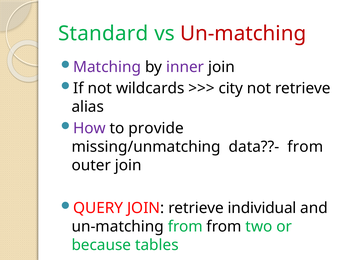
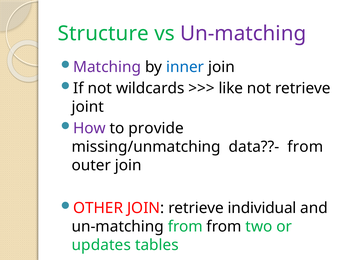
Standard: Standard -> Structure
Un-matching at (243, 33) colour: red -> purple
inner colour: purple -> blue
city: city -> like
alias: alias -> joint
QUERY: QUERY -> OTHER
because: because -> updates
